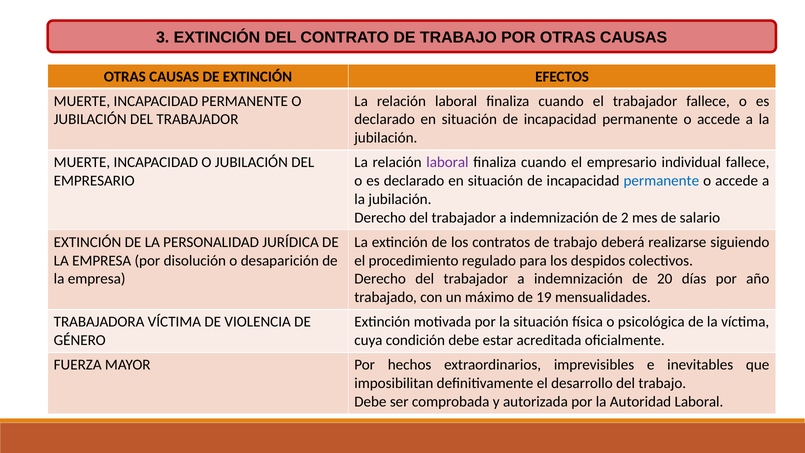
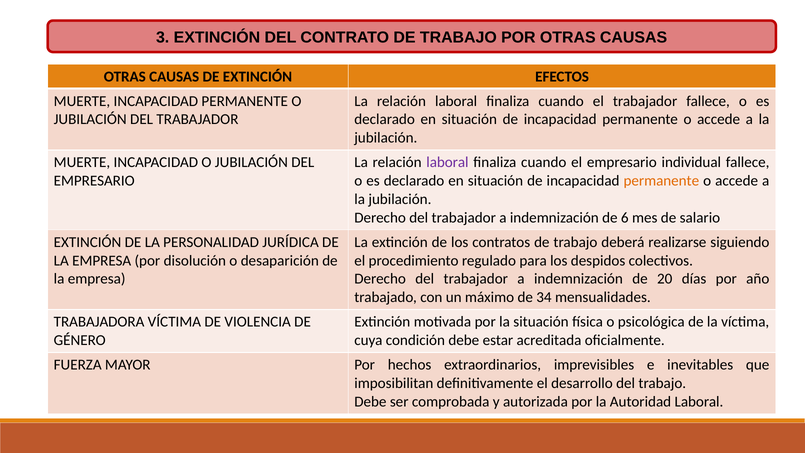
permanente at (661, 181) colour: blue -> orange
2: 2 -> 6
19: 19 -> 34
